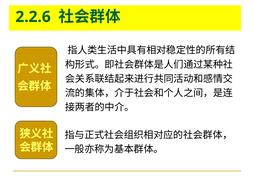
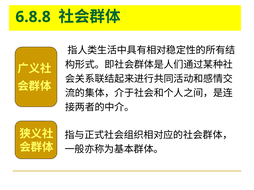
2.2.6: 2.2.6 -> 6.8.8
